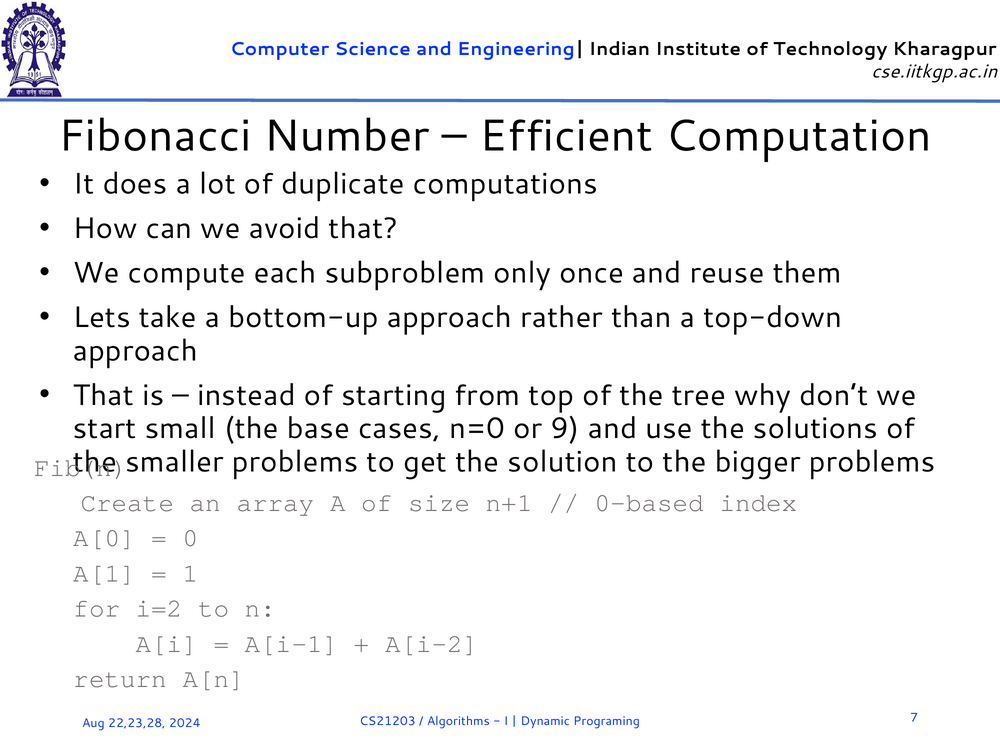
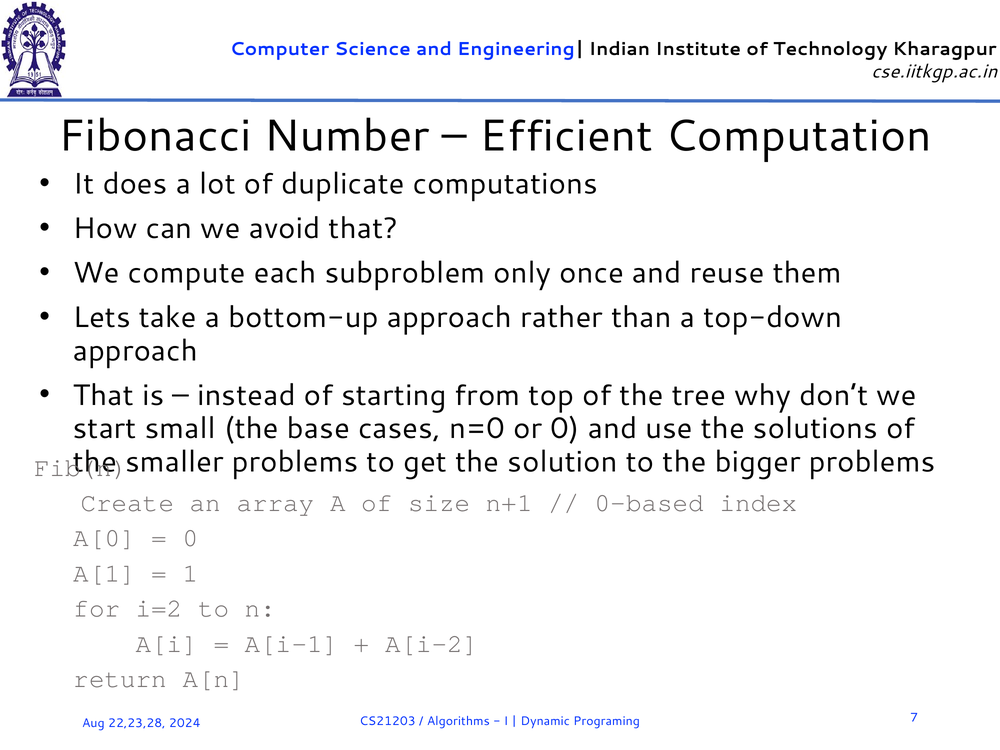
or 9: 9 -> 0
